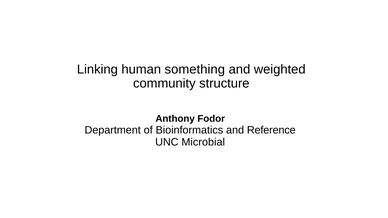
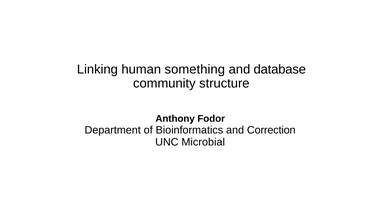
weighted: weighted -> database
Reference: Reference -> Correction
